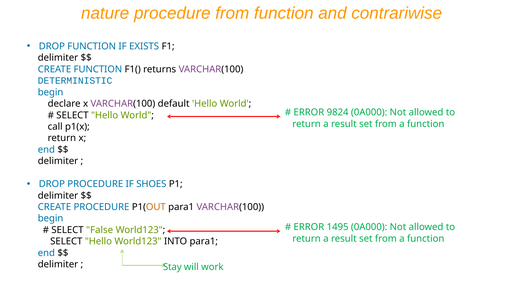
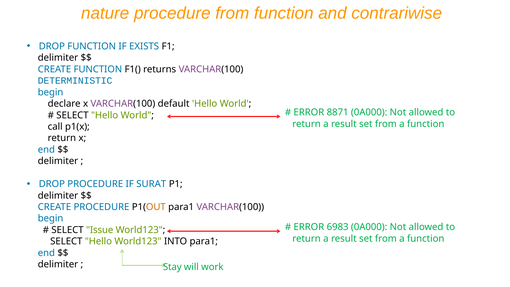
9824: 9824 -> 8871
SHOES: SHOES -> SURAT
1495: 1495 -> 6983
False: False -> Issue
